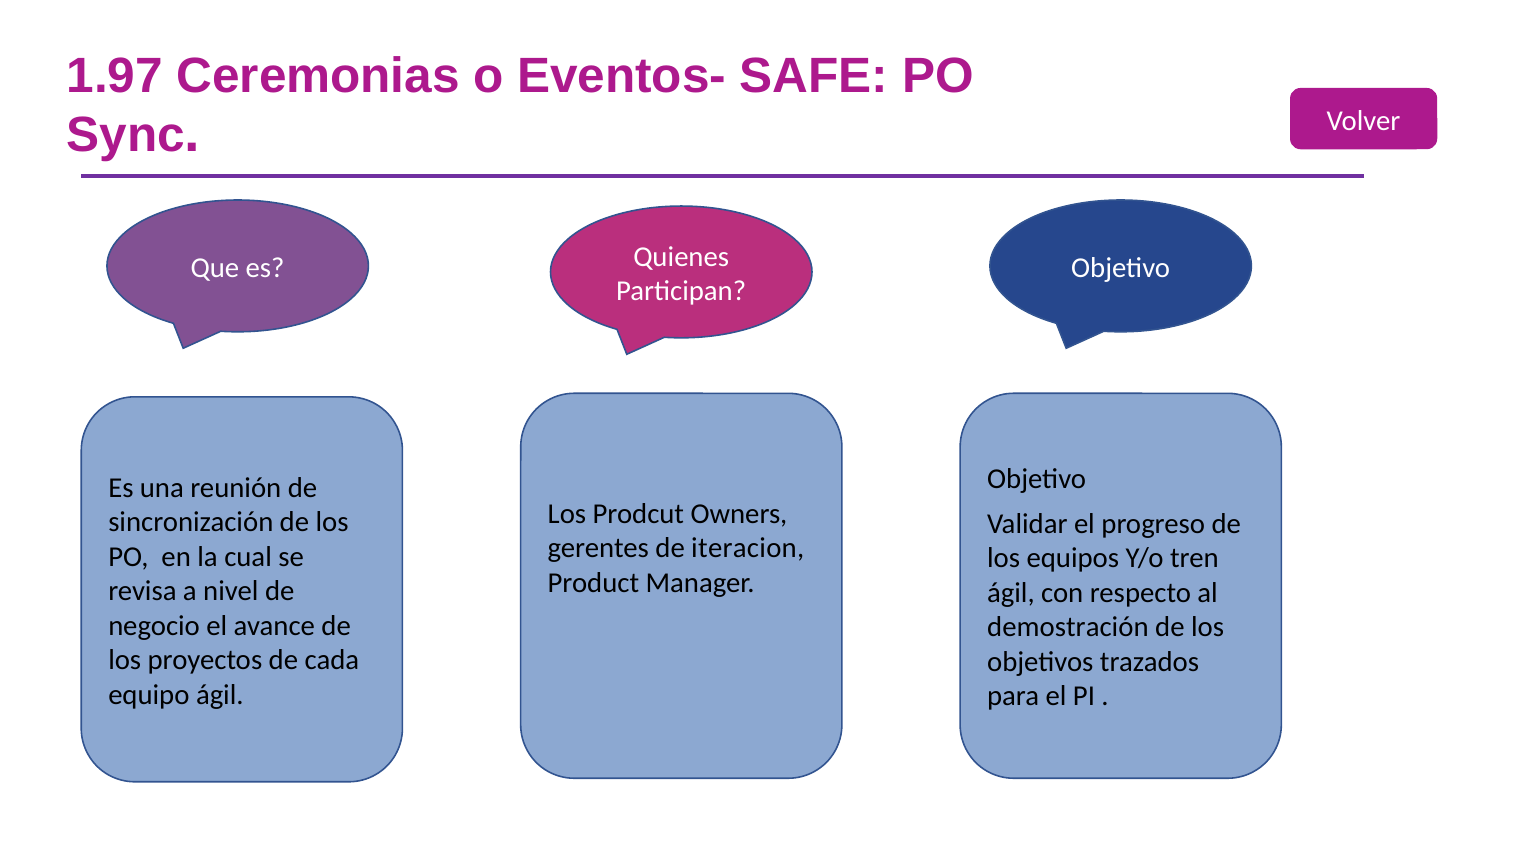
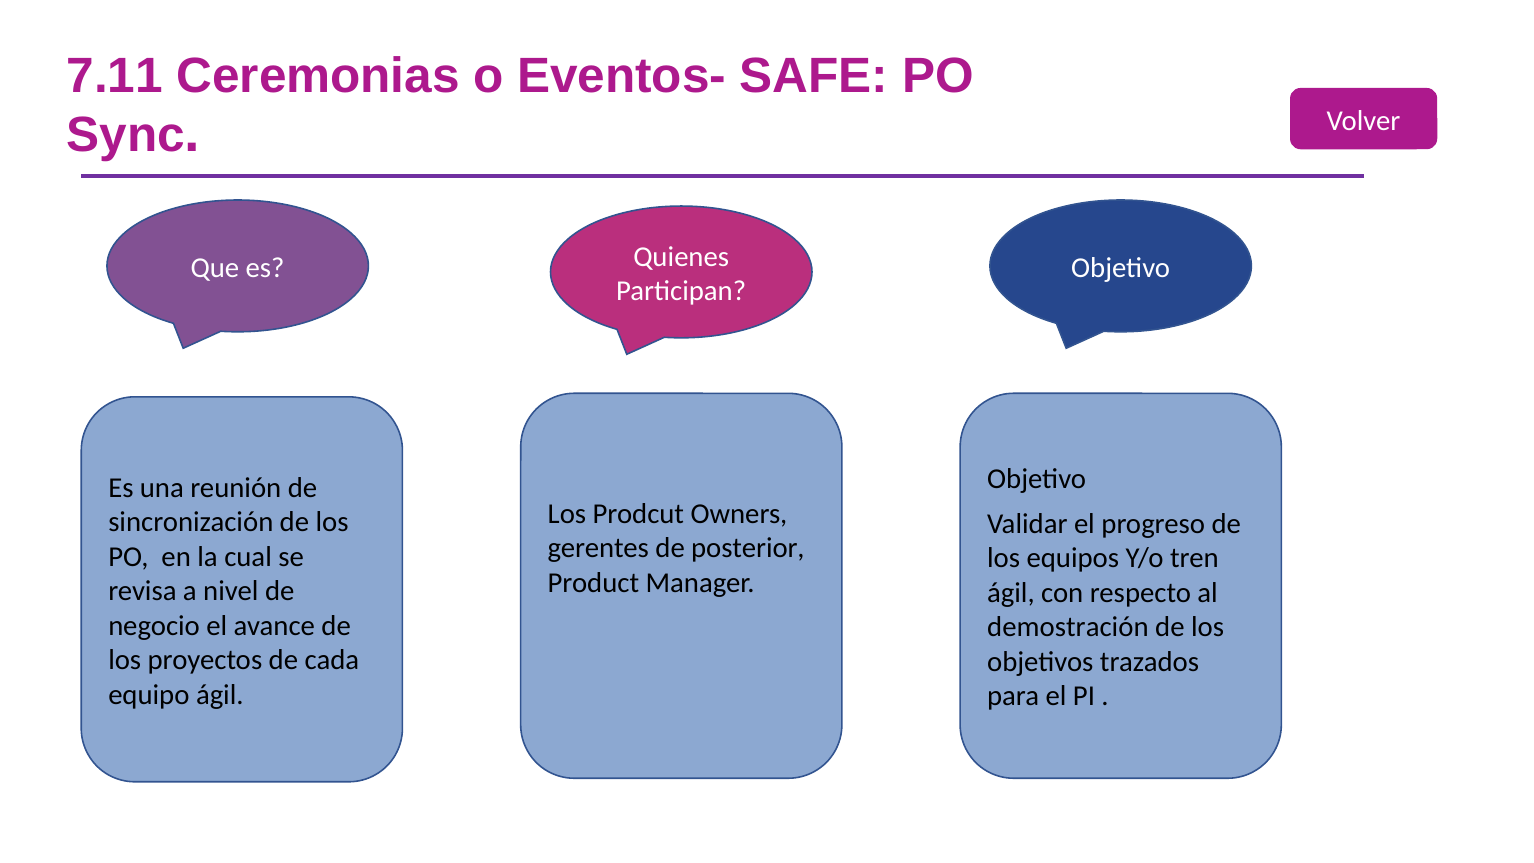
1.97: 1.97 -> 7.11
iteracion: iteracion -> posterior
